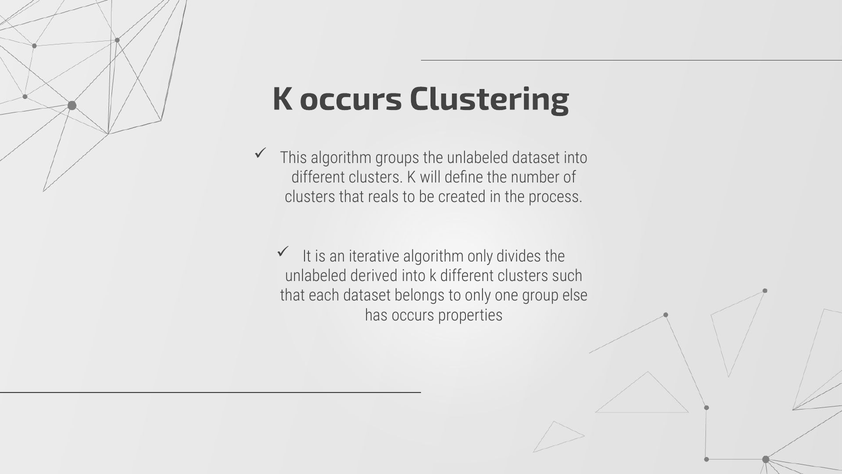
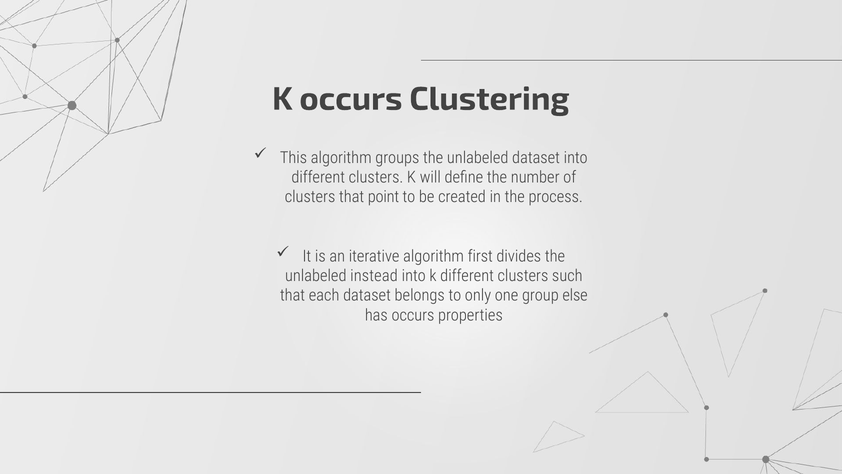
reals: reals -> point
algorithm only: only -> first
derived: derived -> instead
